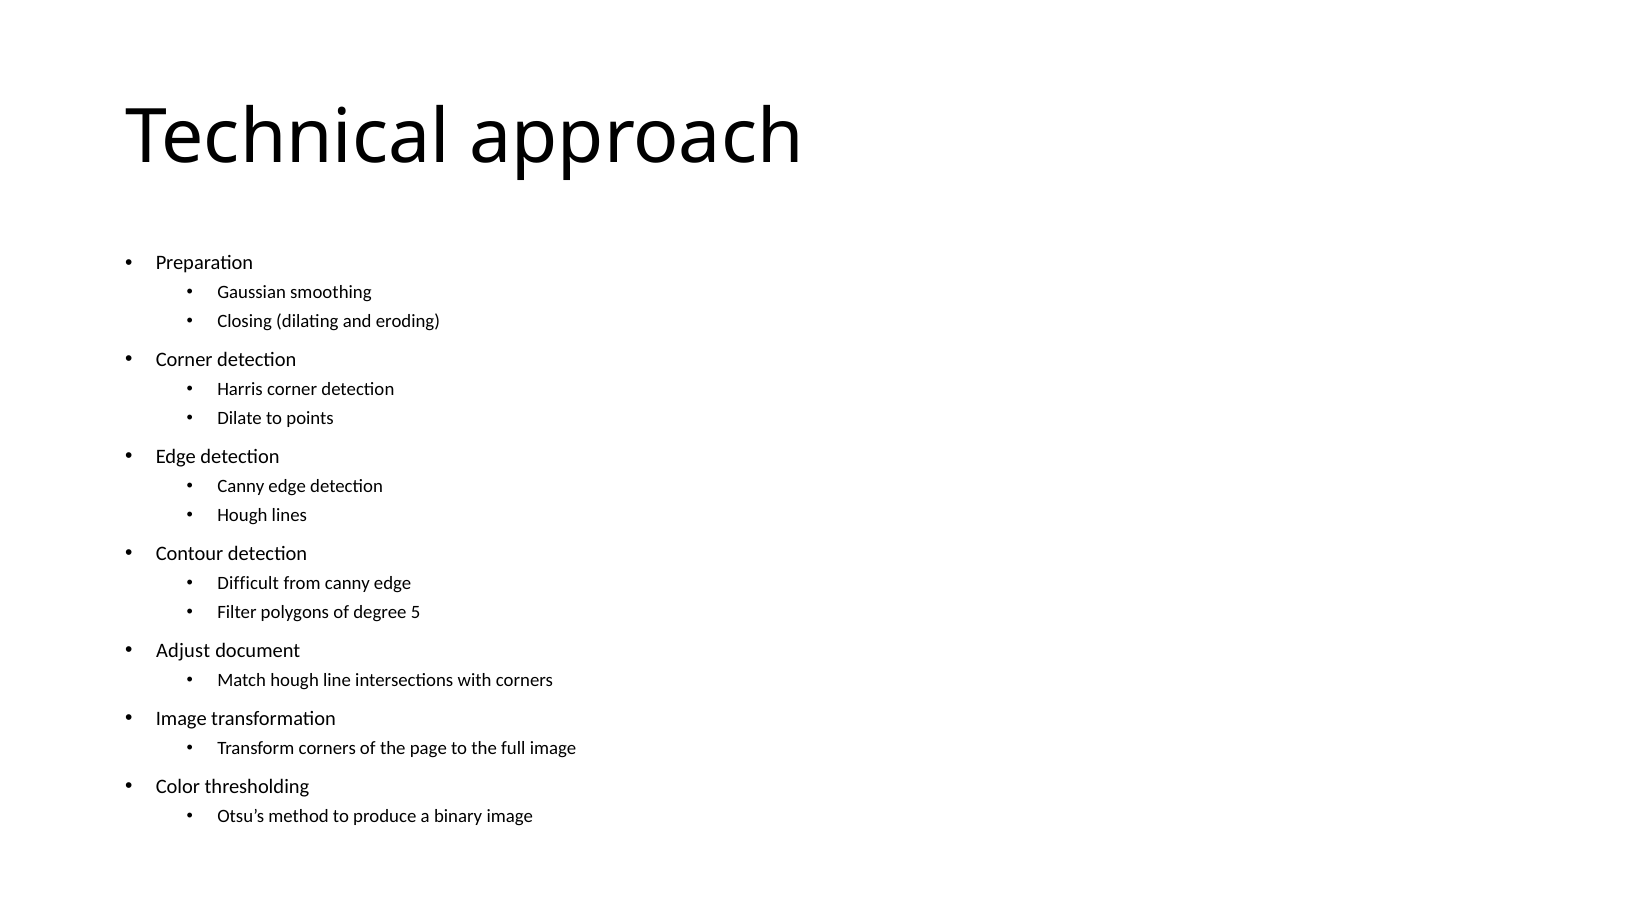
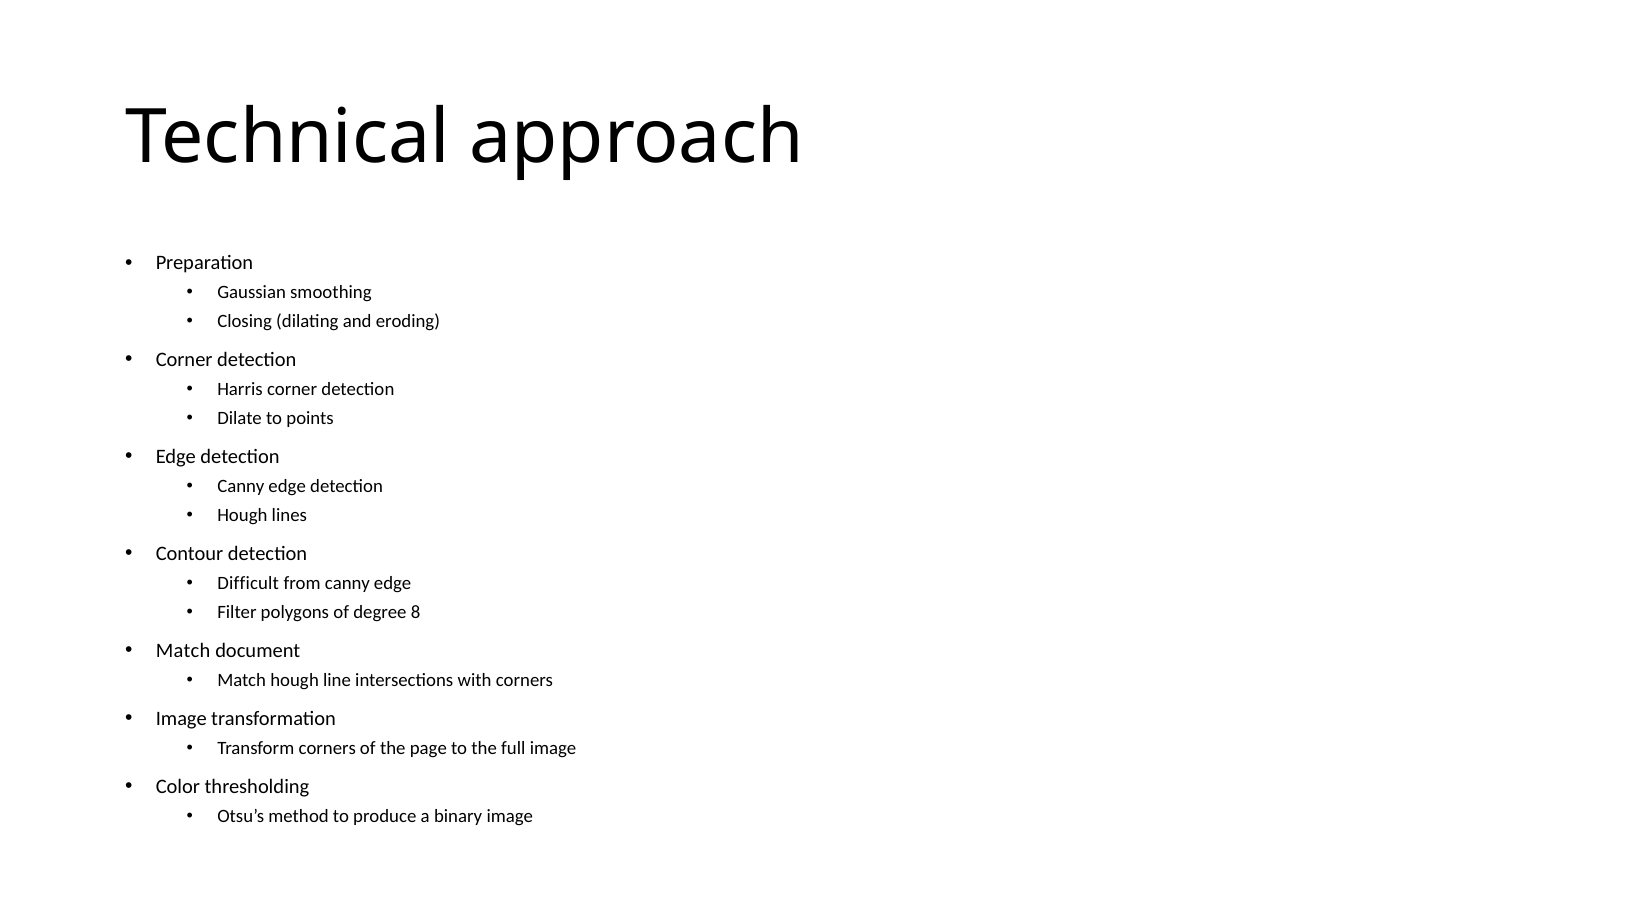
5: 5 -> 8
Adjust at (183, 650): Adjust -> Match
